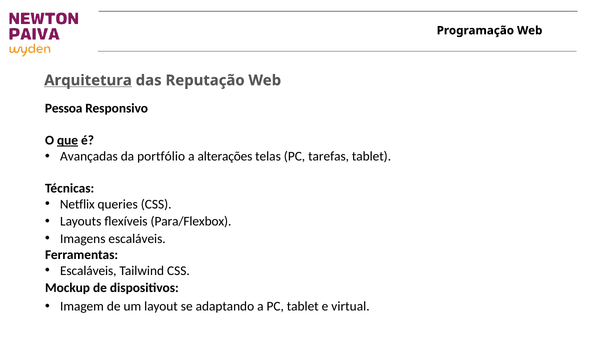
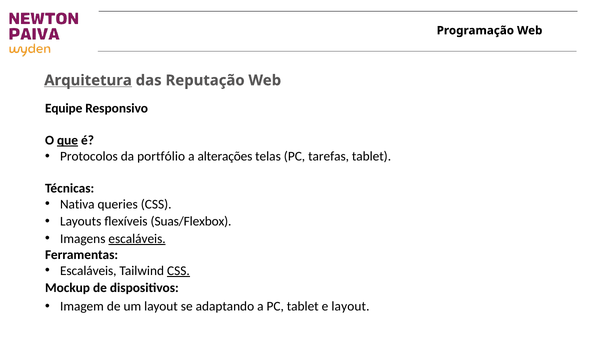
Pessoa: Pessoa -> Equipe
Avançadas: Avançadas -> Protocolos
Netflix: Netflix -> Nativa
Para/Flexbox: Para/Flexbox -> Suas/Flexbox
escaláveis at (137, 239) underline: none -> present
CSS at (178, 271) underline: none -> present
e virtual: virtual -> layout
